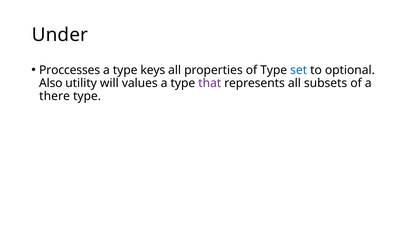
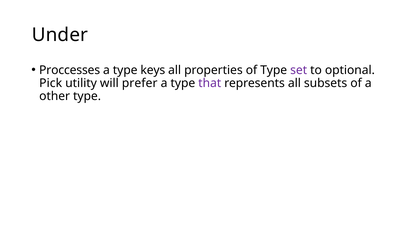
set colour: blue -> purple
Also: Also -> Pick
values: values -> prefer
there: there -> other
